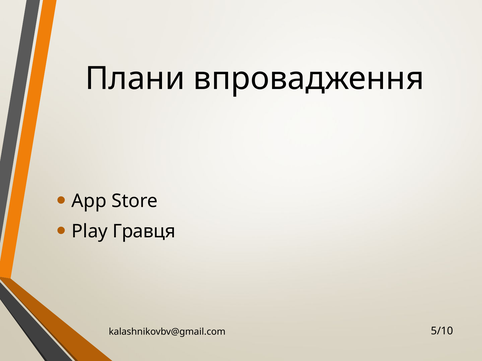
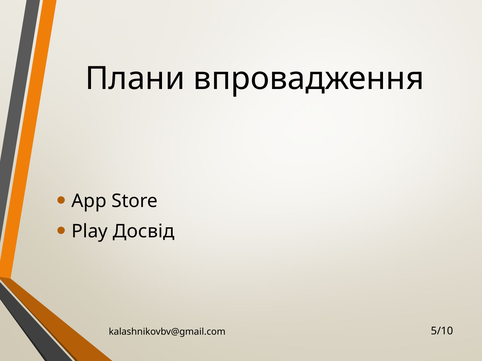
Гравця: Гравця -> Досвід
